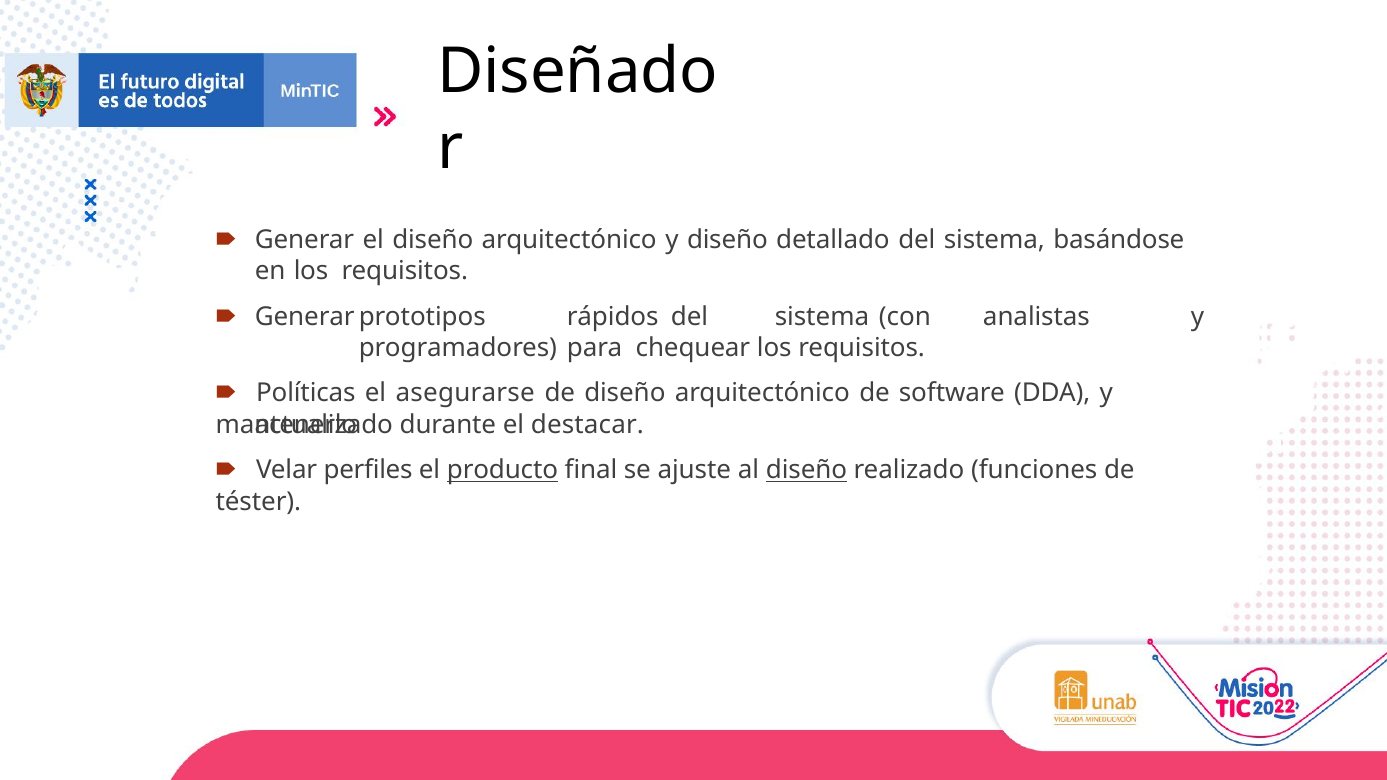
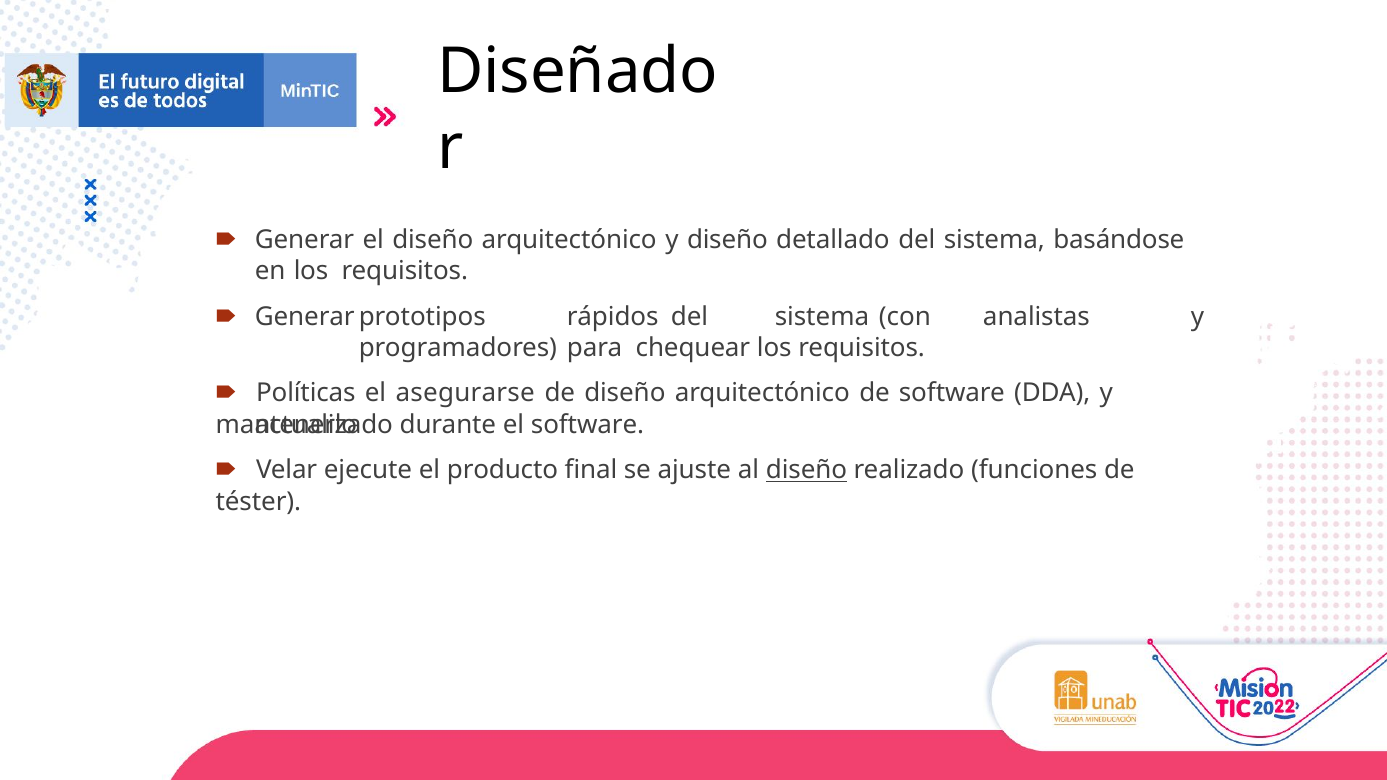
el destacar: destacar -> software
perfiles: perfiles -> ejecute
producto underline: present -> none
